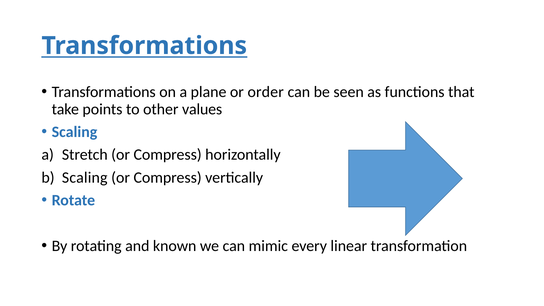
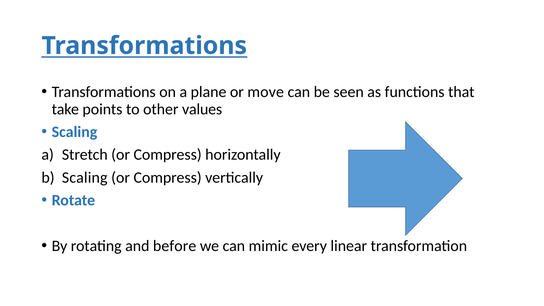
order: order -> move
known: known -> before
